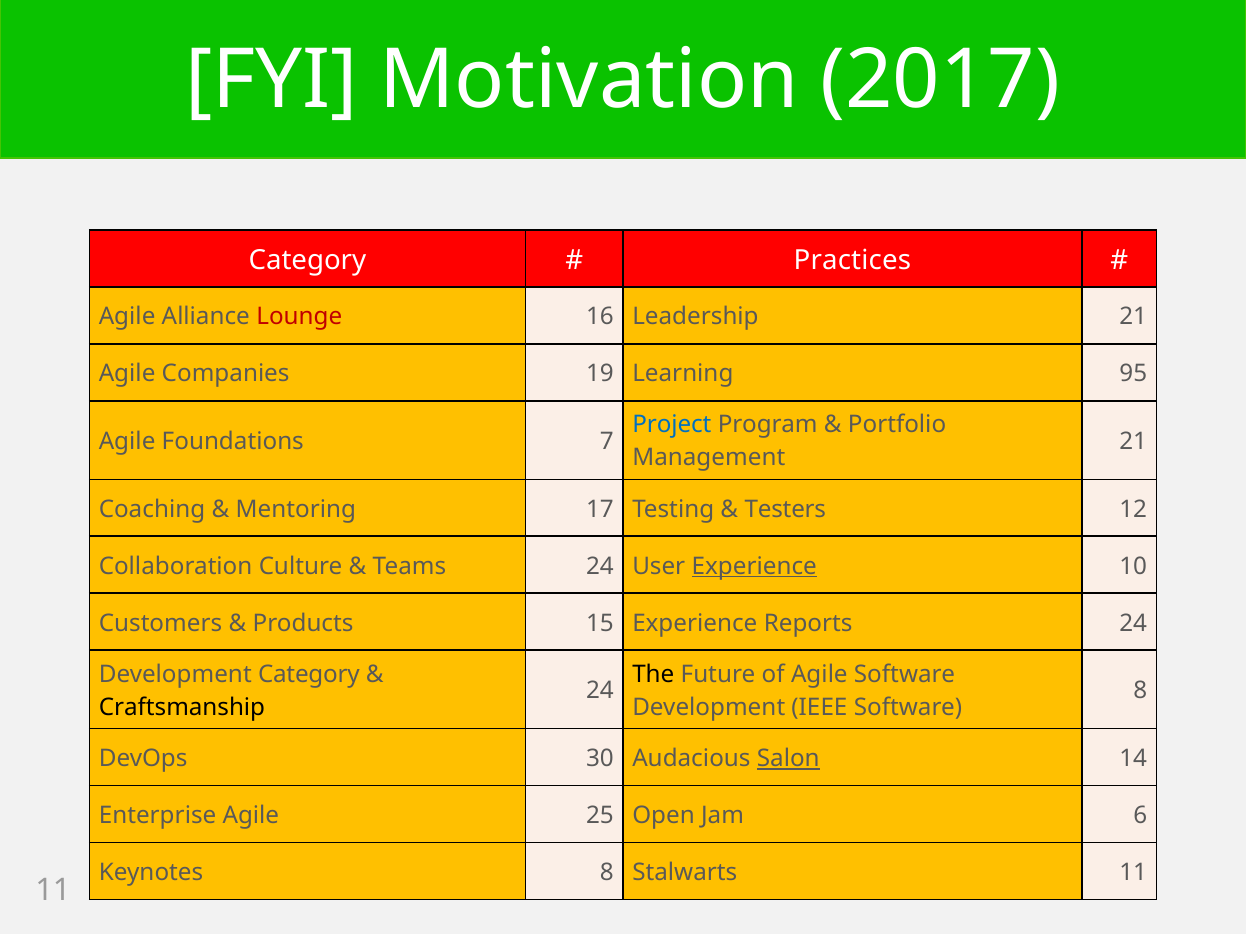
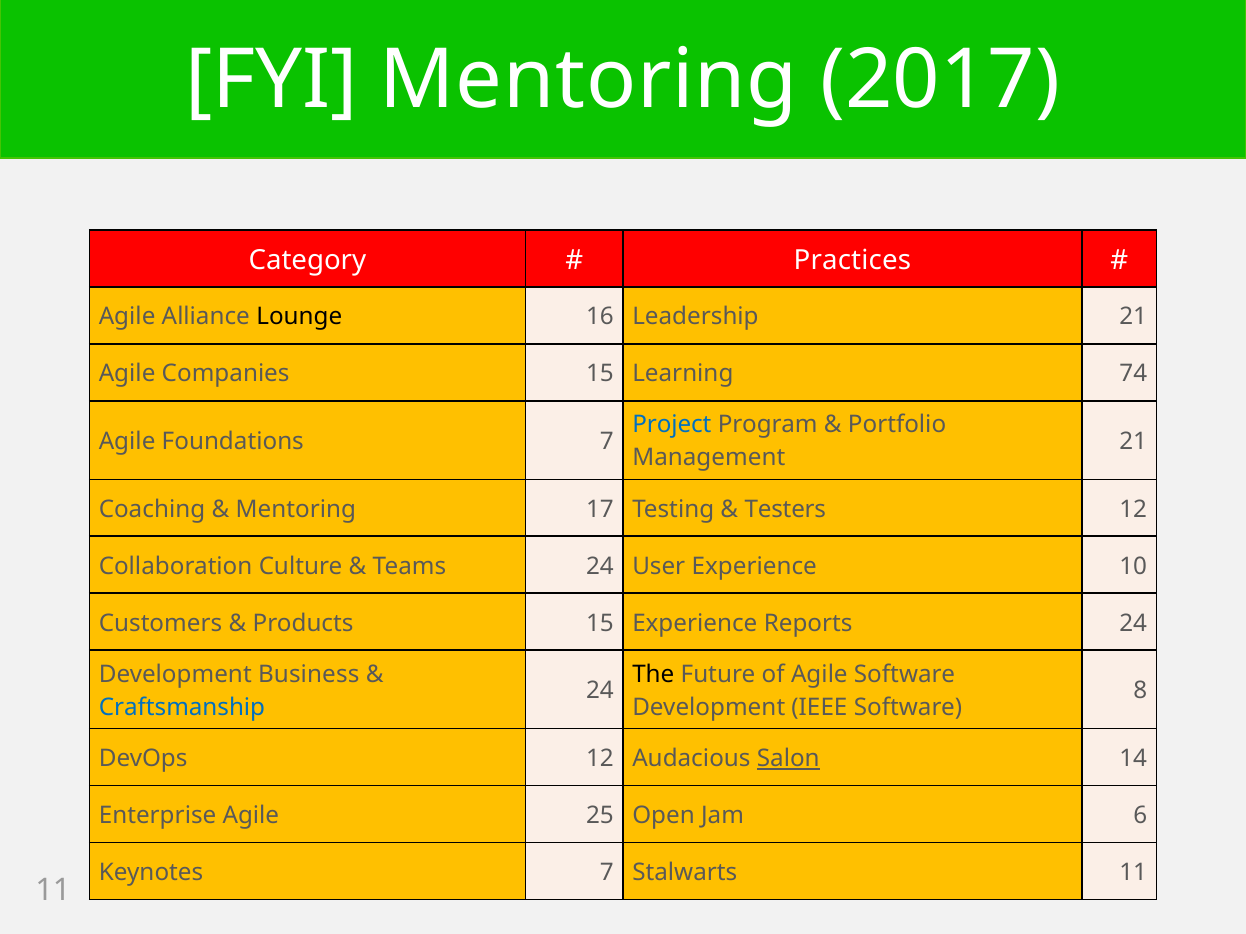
FYI Motivation: Motivation -> Mentoring
Lounge colour: red -> black
Companies 19: 19 -> 15
95: 95 -> 74
Experience at (754, 566) underline: present -> none
Development Category: Category -> Business
Craftsmanship colour: black -> blue
DevOps 30: 30 -> 12
Keynotes 8: 8 -> 7
